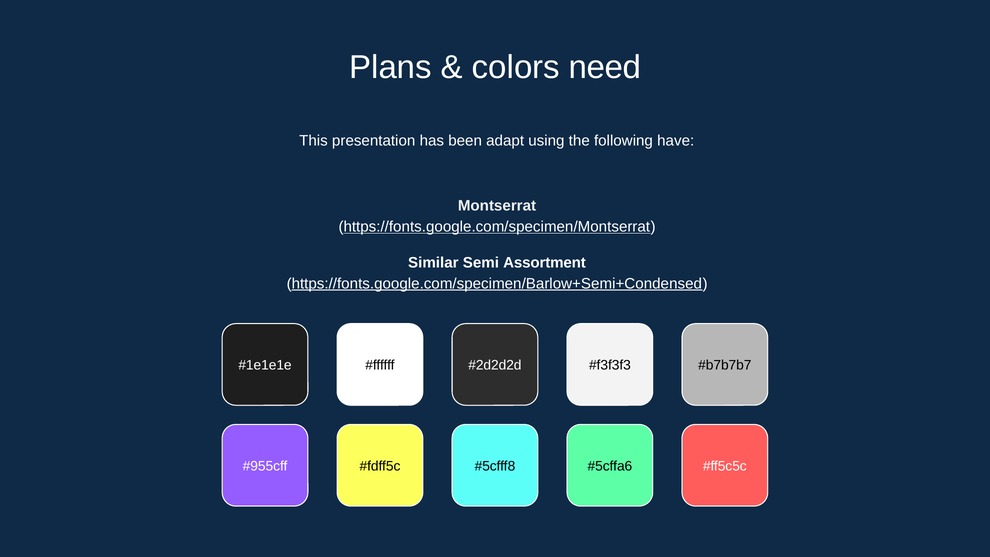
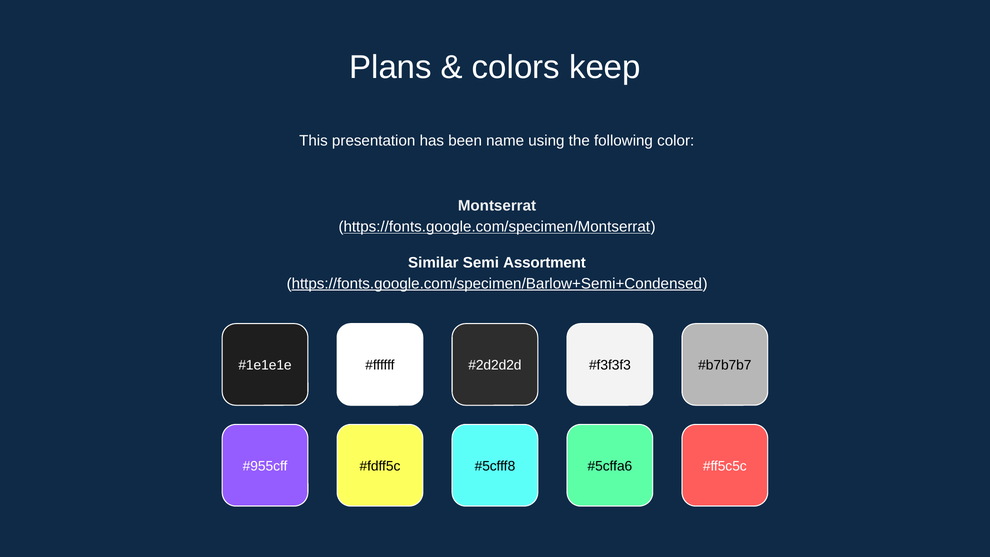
need: need -> keep
adapt: adapt -> name
have: have -> color
